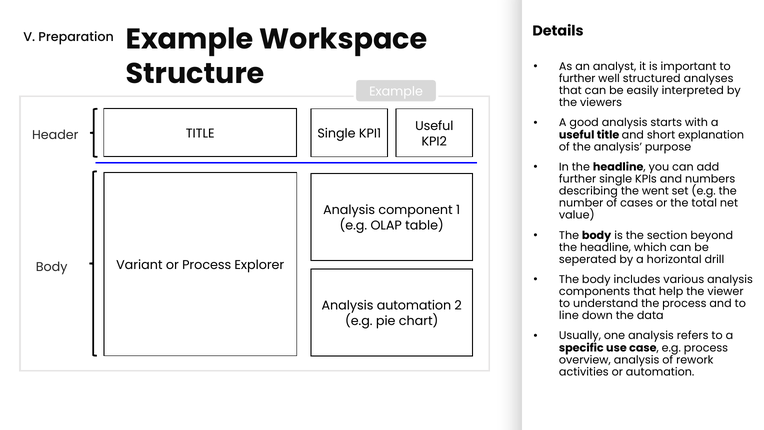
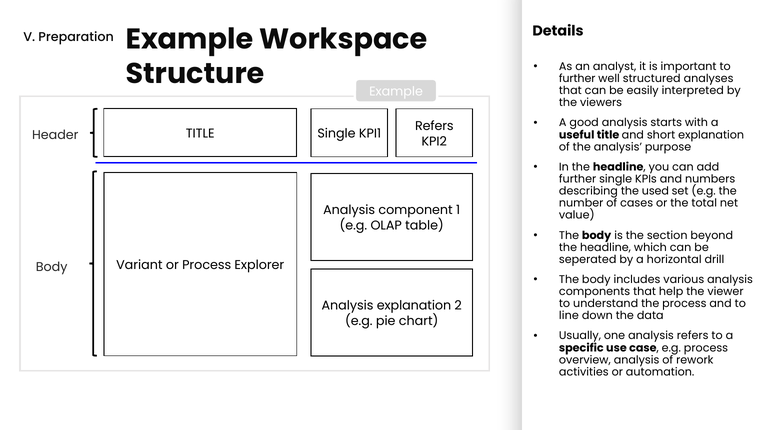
Useful at (434, 126): Useful -> Refers
went: went -> used
Analysis automation: automation -> explanation
